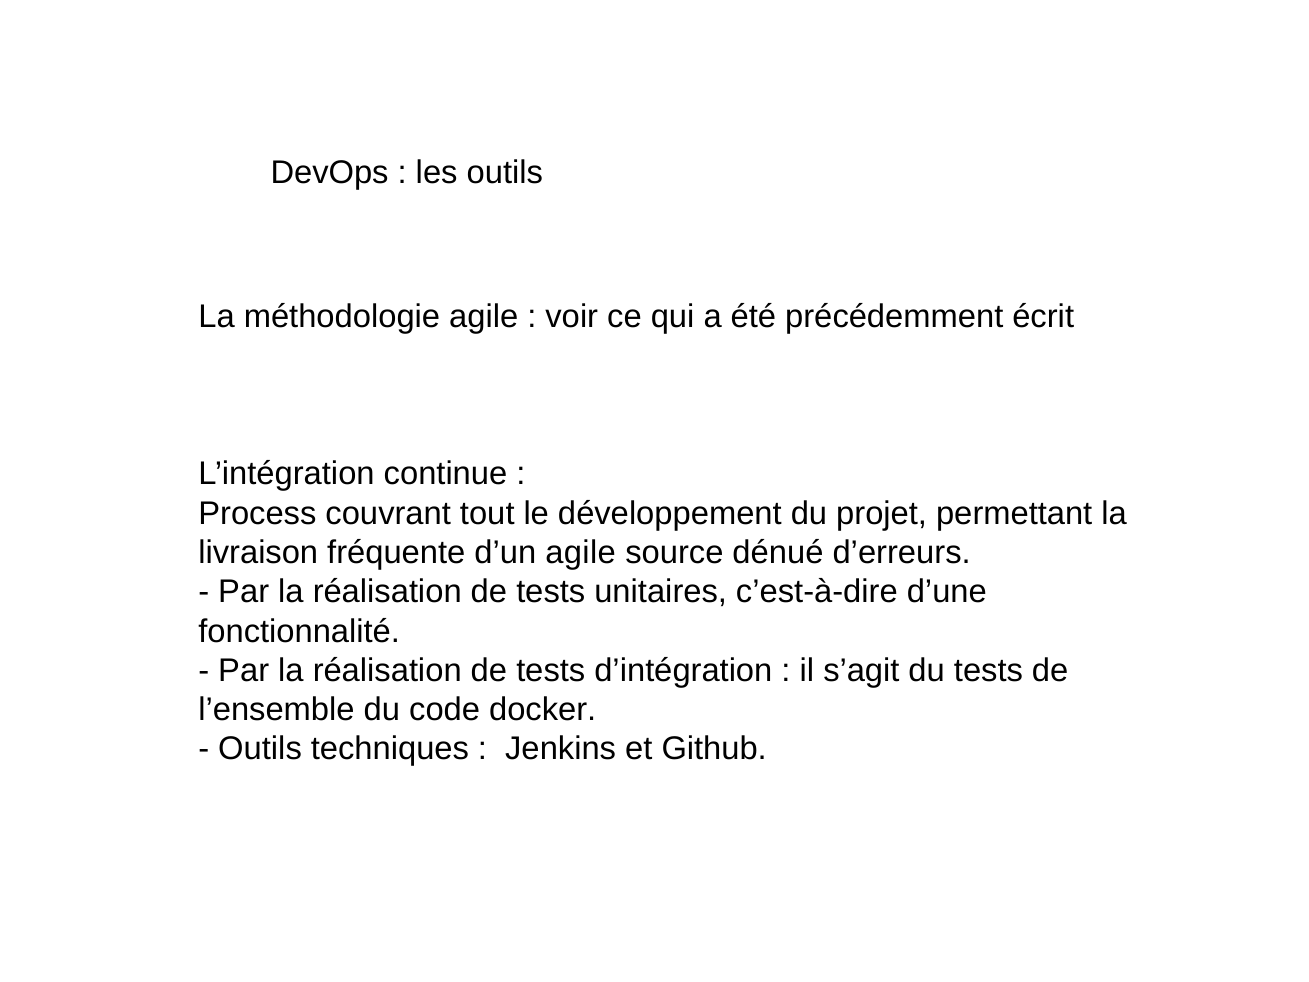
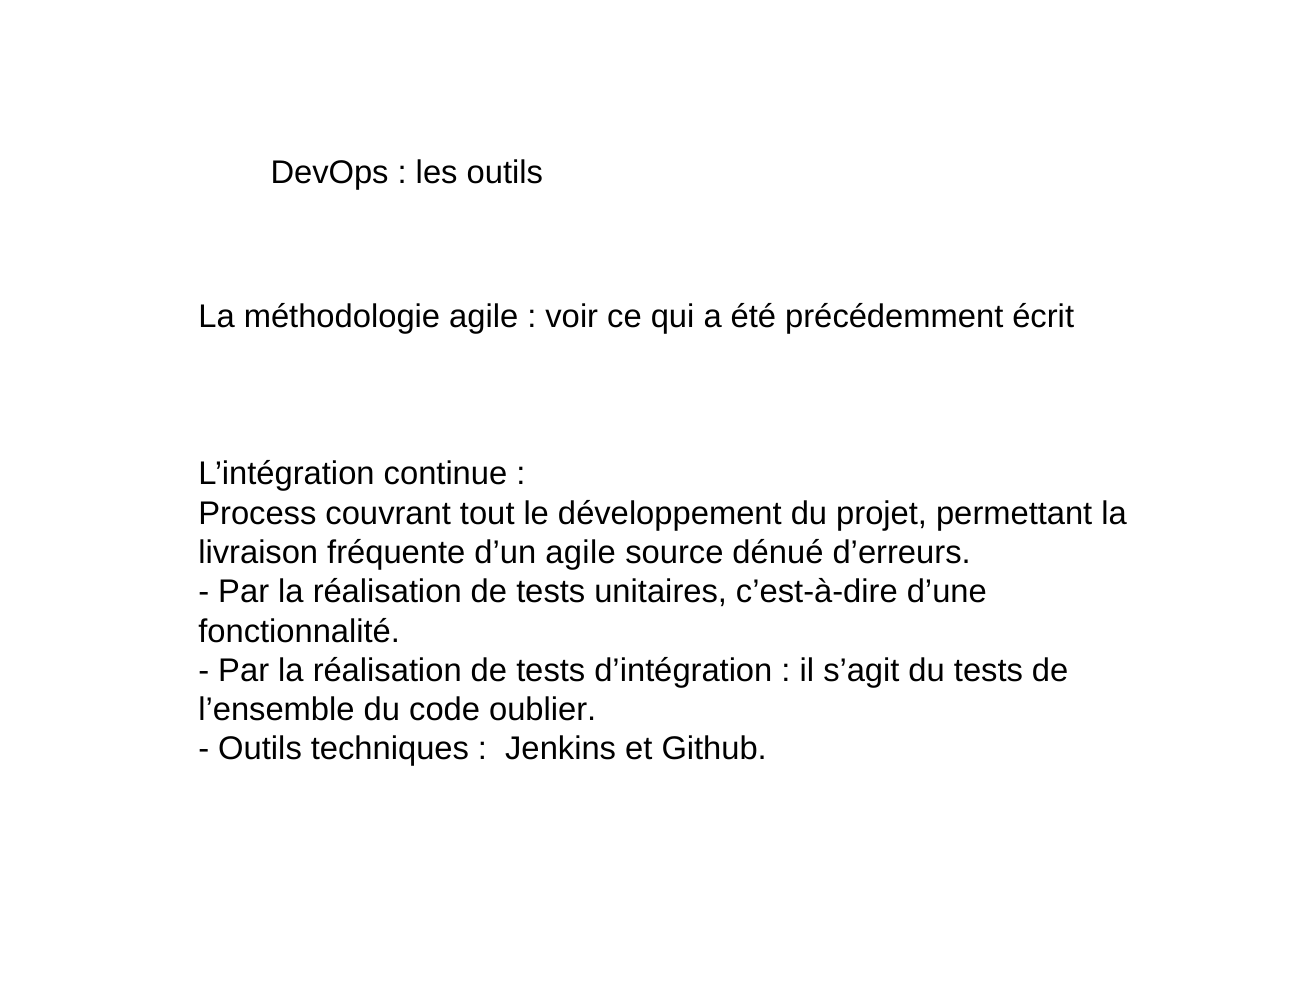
docker: docker -> oublier
